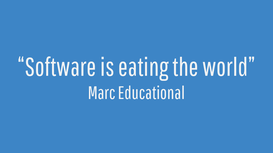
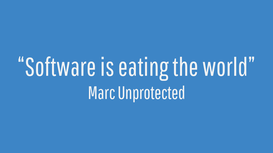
Educational: Educational -> Unprotected
